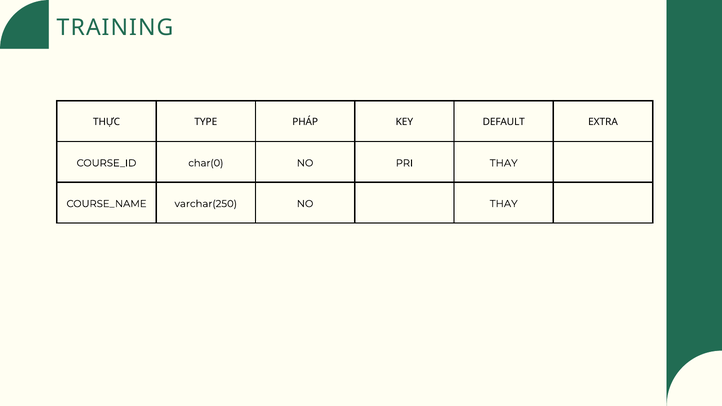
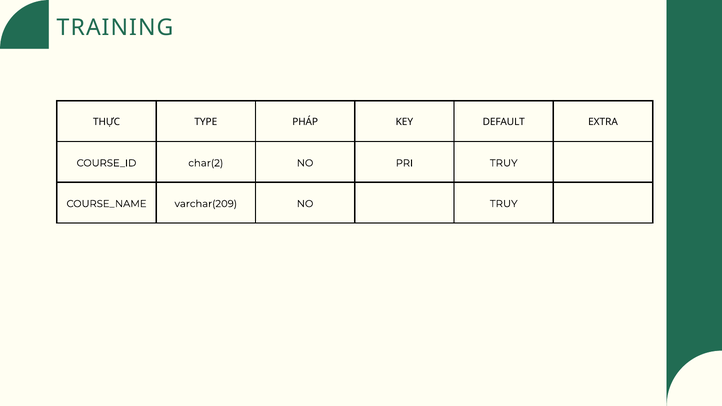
char(0: char(0 -> char(2
PRI THAY: THAY -> TRUY
varchar(250: varchar(250 -> varchar(209
NO THAY: THAY -> TRUY
